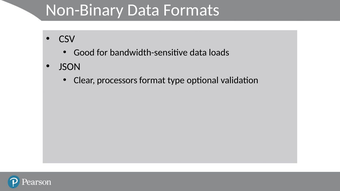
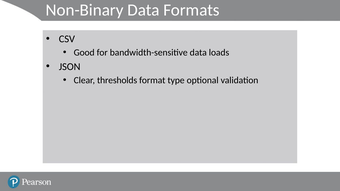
processors: processors -> thresholds
